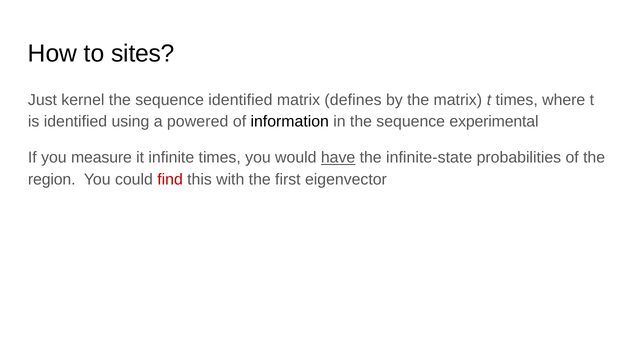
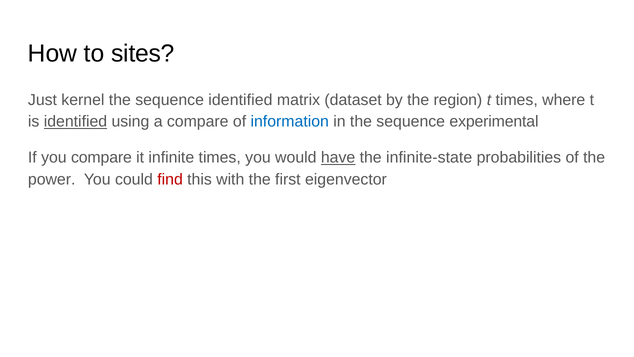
defines: defines -> dataset
the matrix: matrix -> region
identified at (75, 122) underline: none -> present
a powered: powered -> compare
information colour: black -> blue
you measure: measure -> compare
region: region -> power
